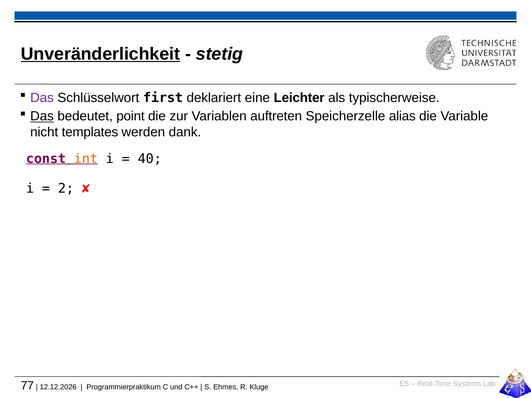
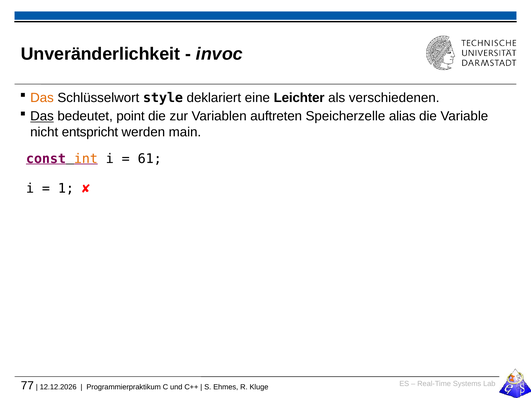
Unveränderlichkeit underline: present -> none
stetig: stetig -> invoc
Das at (42, 98) colour: purple -> orange
first: first -> style
typischerweise: typischerweise -> verschiedenen
templates: templates -> entspricht
dank: dank -> main
40: 40 -> 61
2: 2 -> 1
